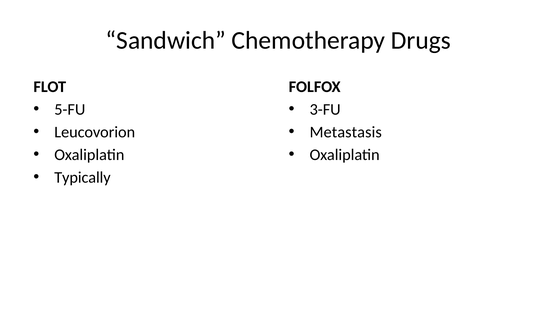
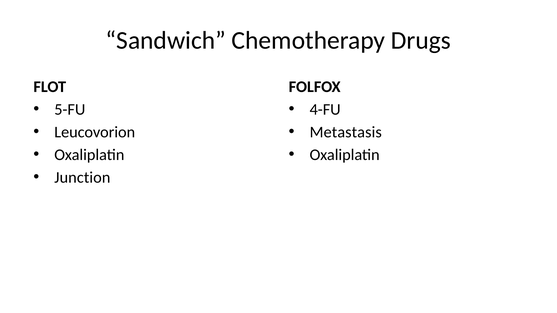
3-FU: 3-FU -> 4-FU
Typically: Typically -> Junction
